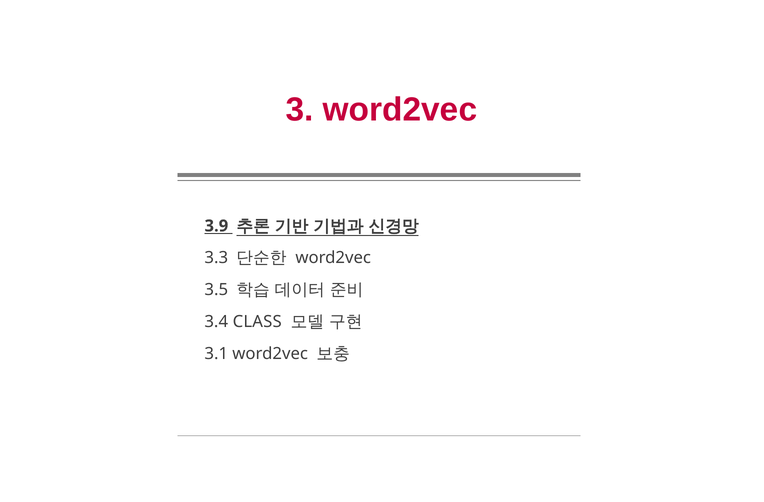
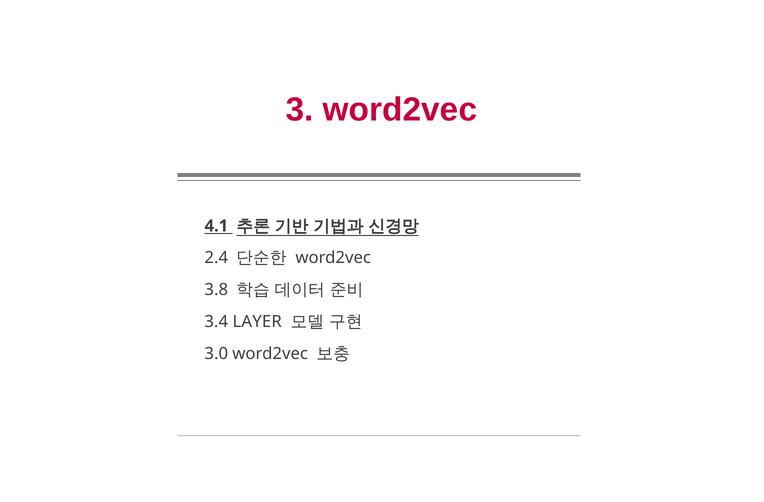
3.9: 3.9 -> 4.1
3.3: 3.3 -> 2.4
3.5: 3.5 -> 3.8
CLASS: CLASS -> LAYER
3.1: 3.1 -> 3.0
